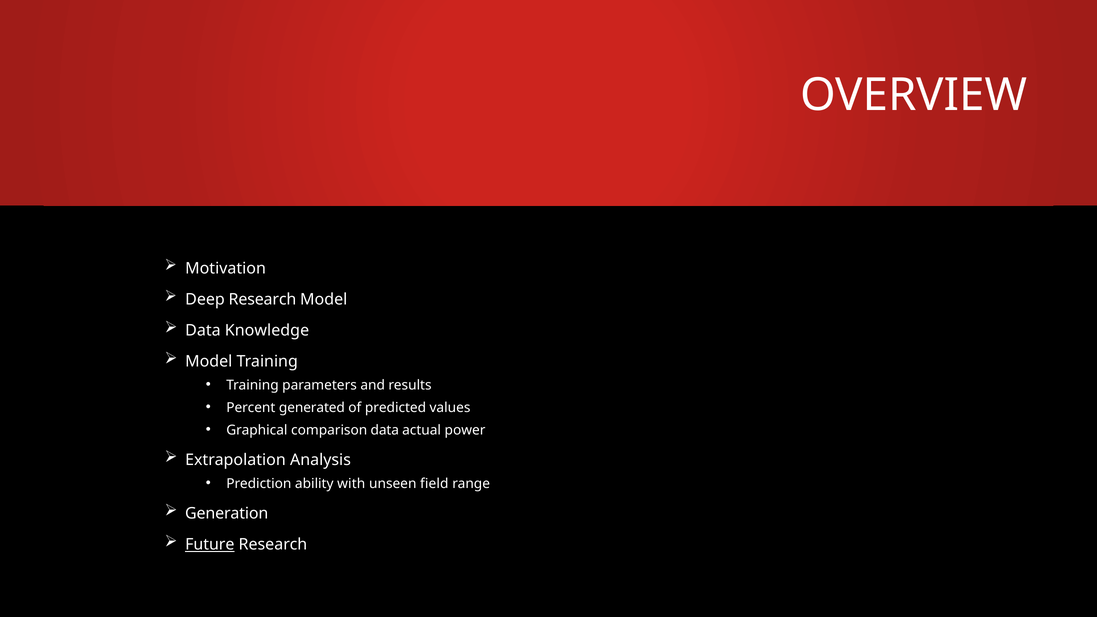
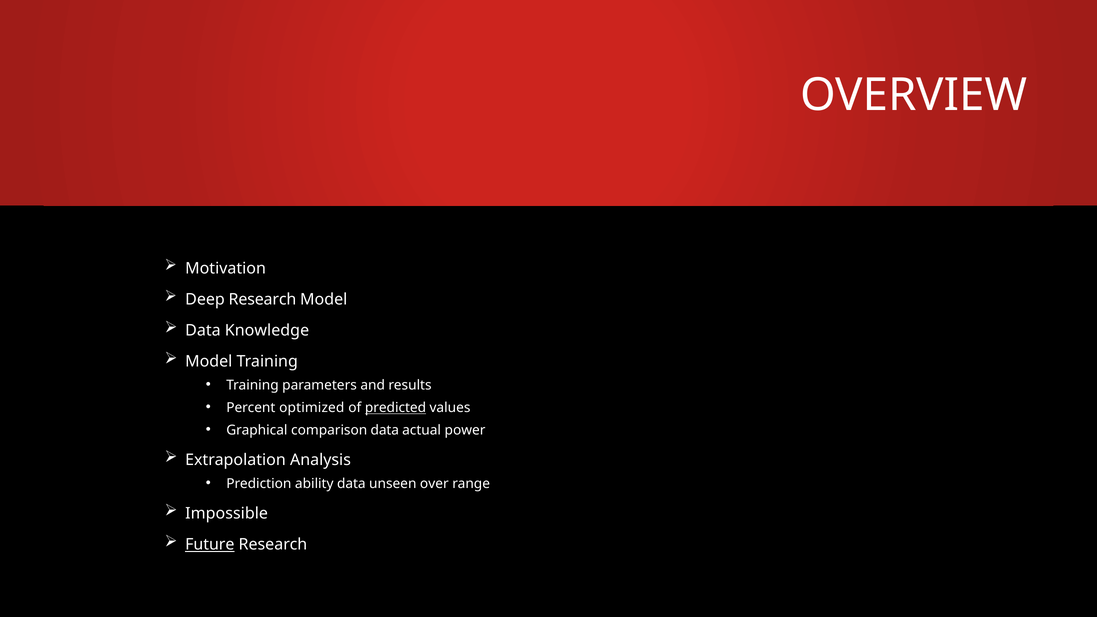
generated: generated -> optimized
predicted underline: none -> present
ability with: with -> data
field: field -> over
Generation: Generation -> Impossible
